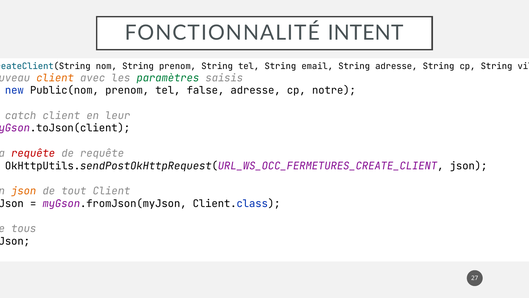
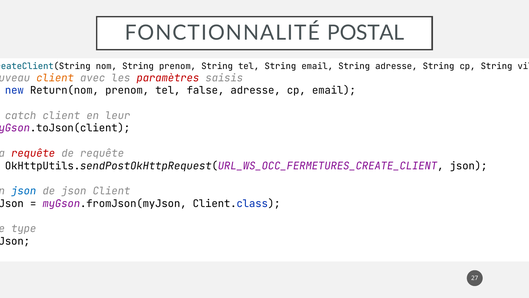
INTENT: INTENT -> POSTAL
paramètres colour: green -> red
Public(nom: Public(nom -> Return(nom
cp notre: notre -> email
json at (24, 191) colour: orange -> blue
de tout: tout -> json
tous: tous -> type
